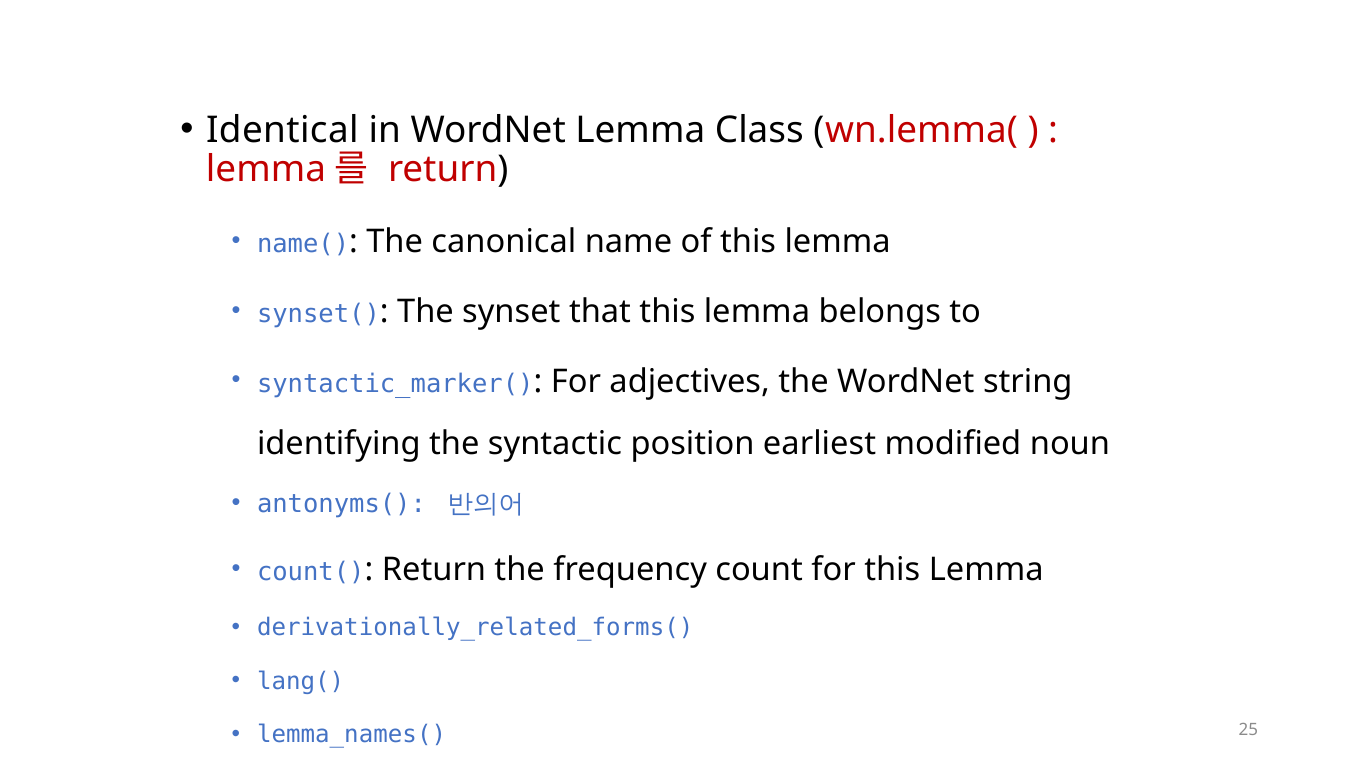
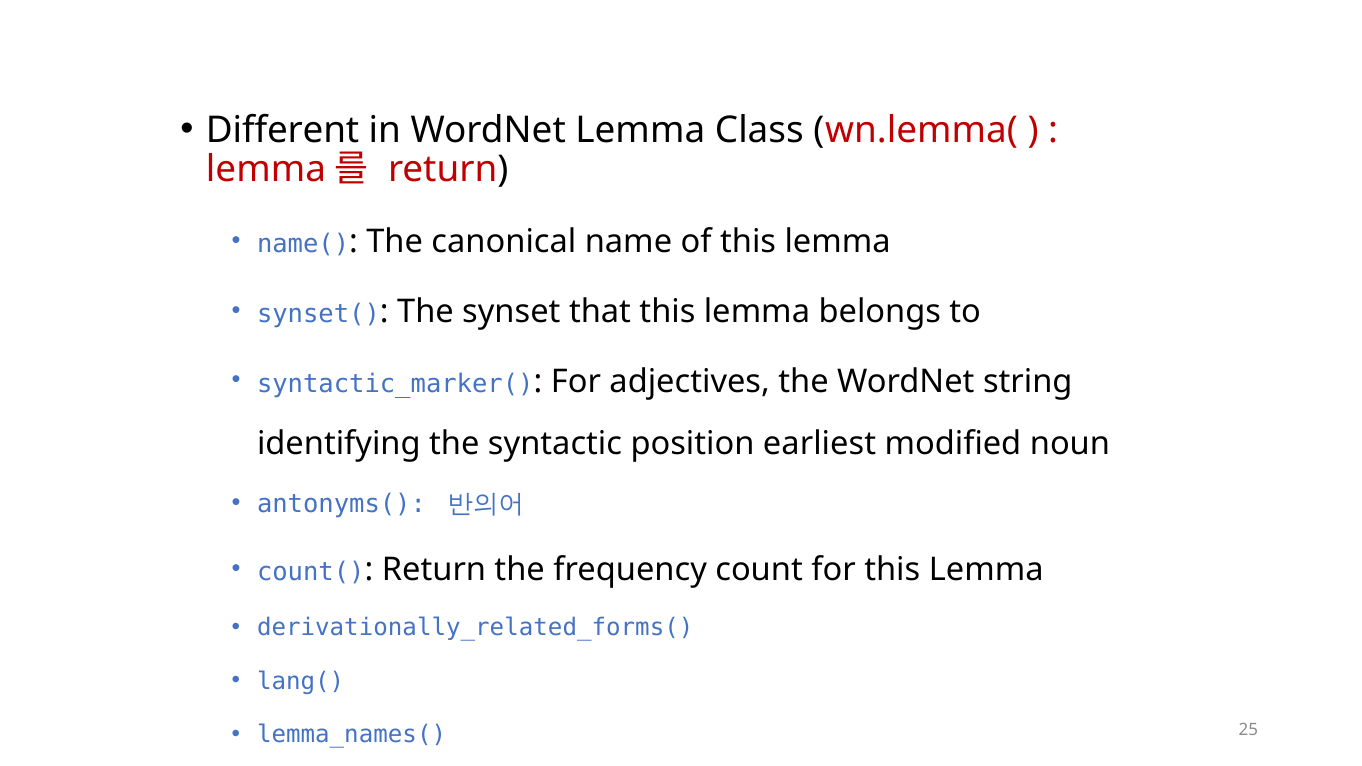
Identical: Identical -> Different
